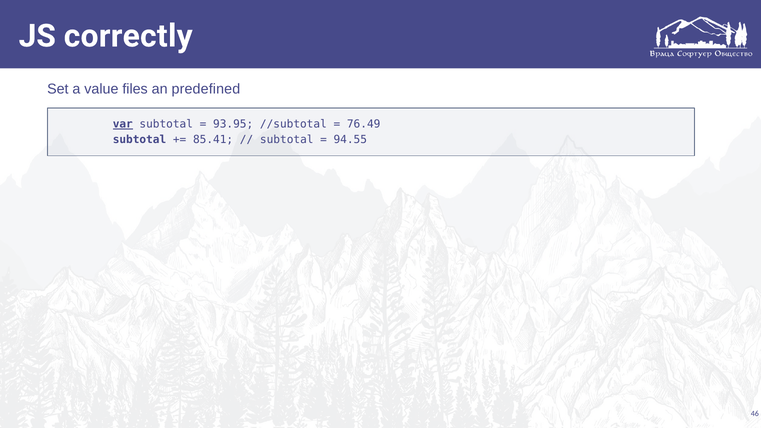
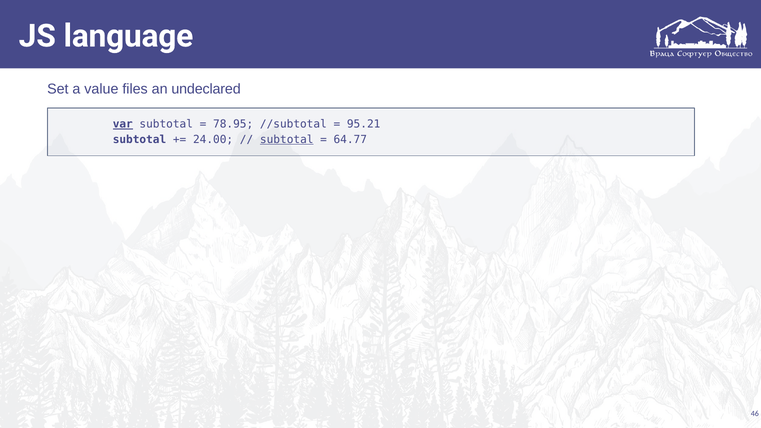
correctly: correctly -> language
predefined: predefined -> undeclared
93.95: 93.95 -> 78.95
76.49: 76.49 -> 95.21
85.41: 85.41 -> 24.00
subtotal at (287, 140) underline: none -> present
94.55: 94.55 -> 64.77
